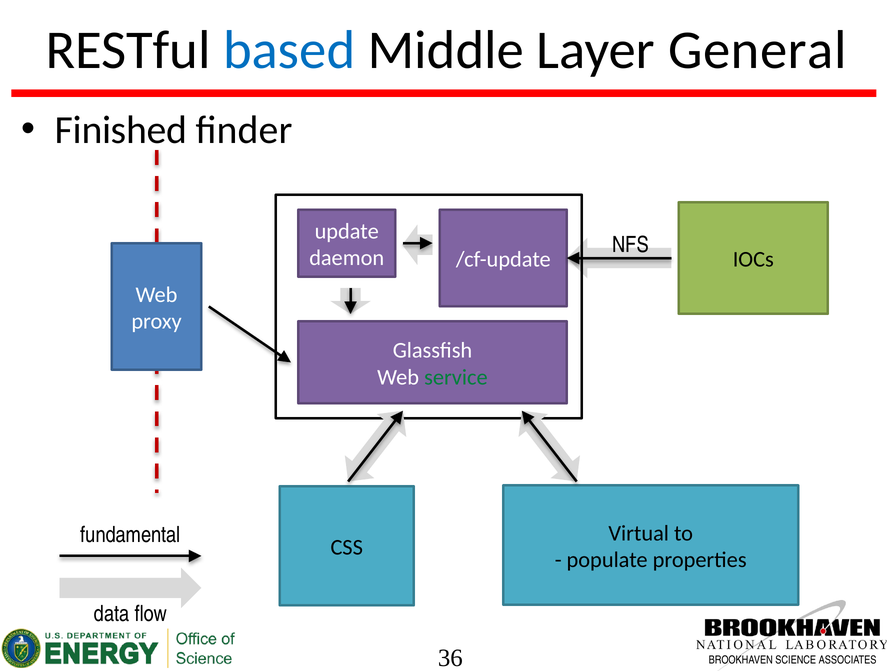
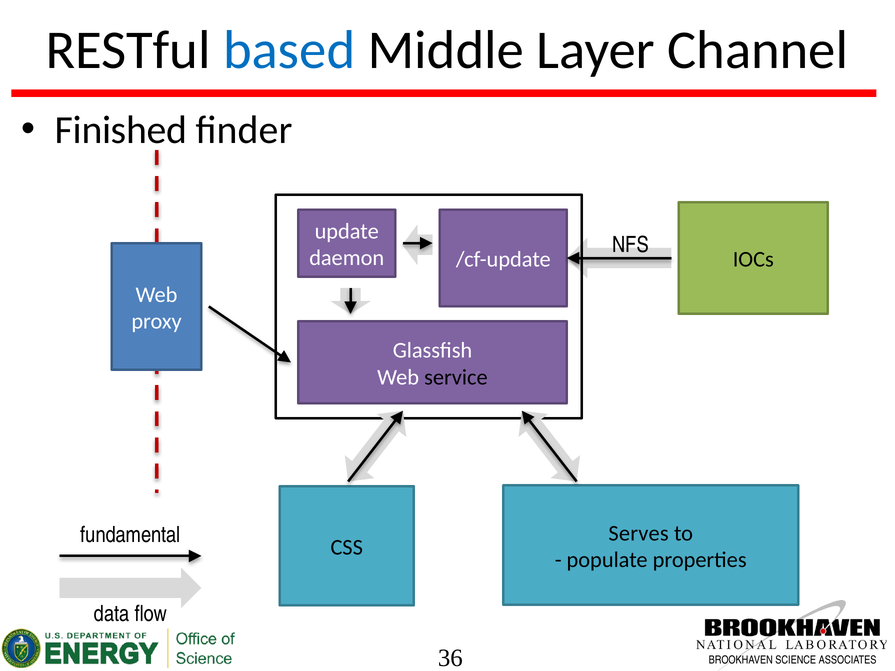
General: General -> Channel
service colour: green -> black
Virtual: Virtual -> Serves
